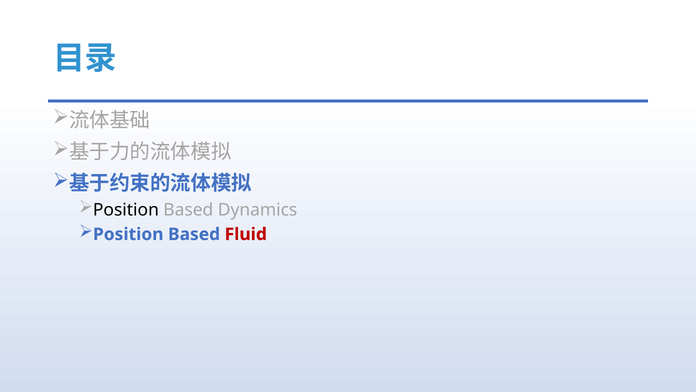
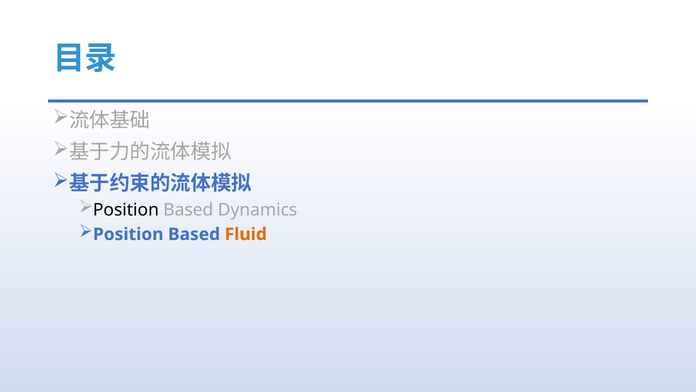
Fluid colour: red -> orange
